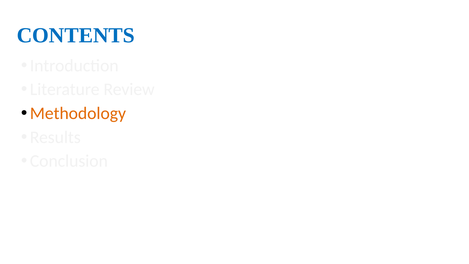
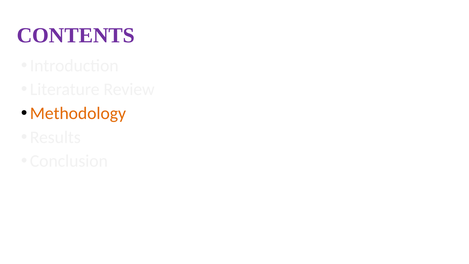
CONTENTS colour: blue -> purple
